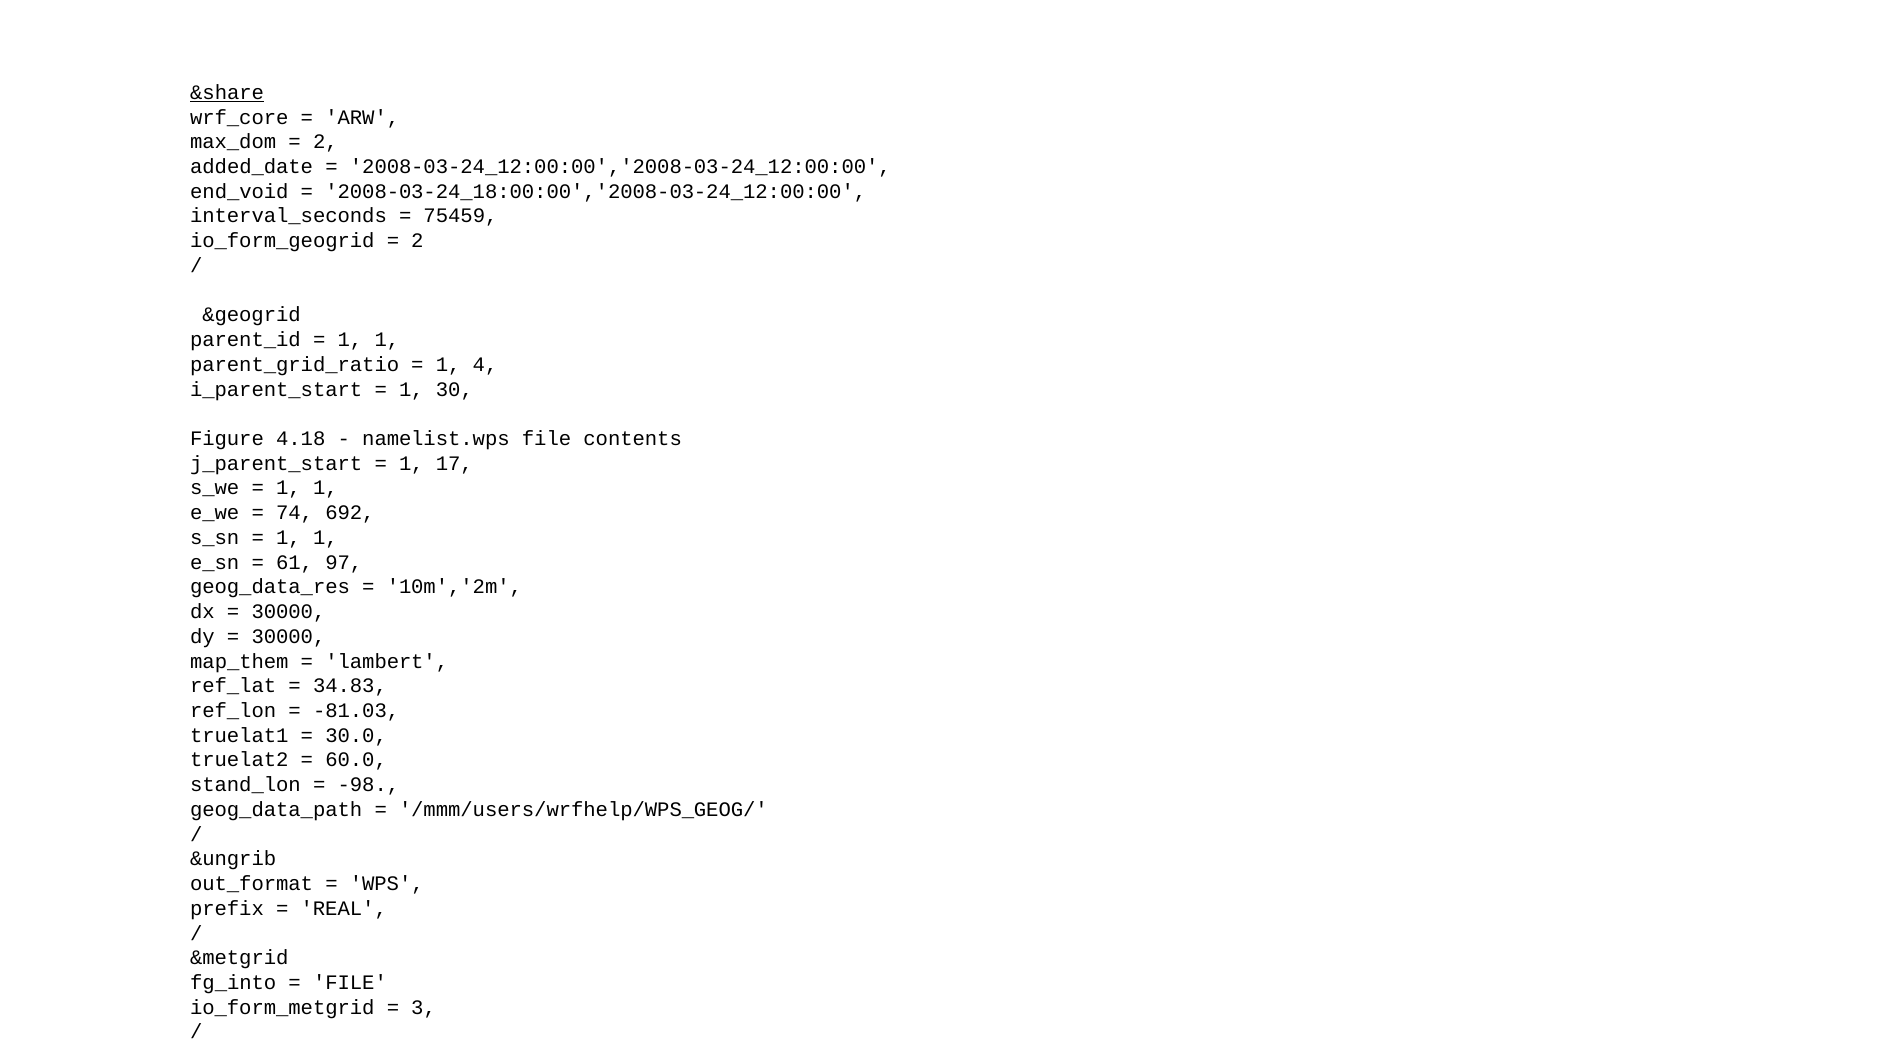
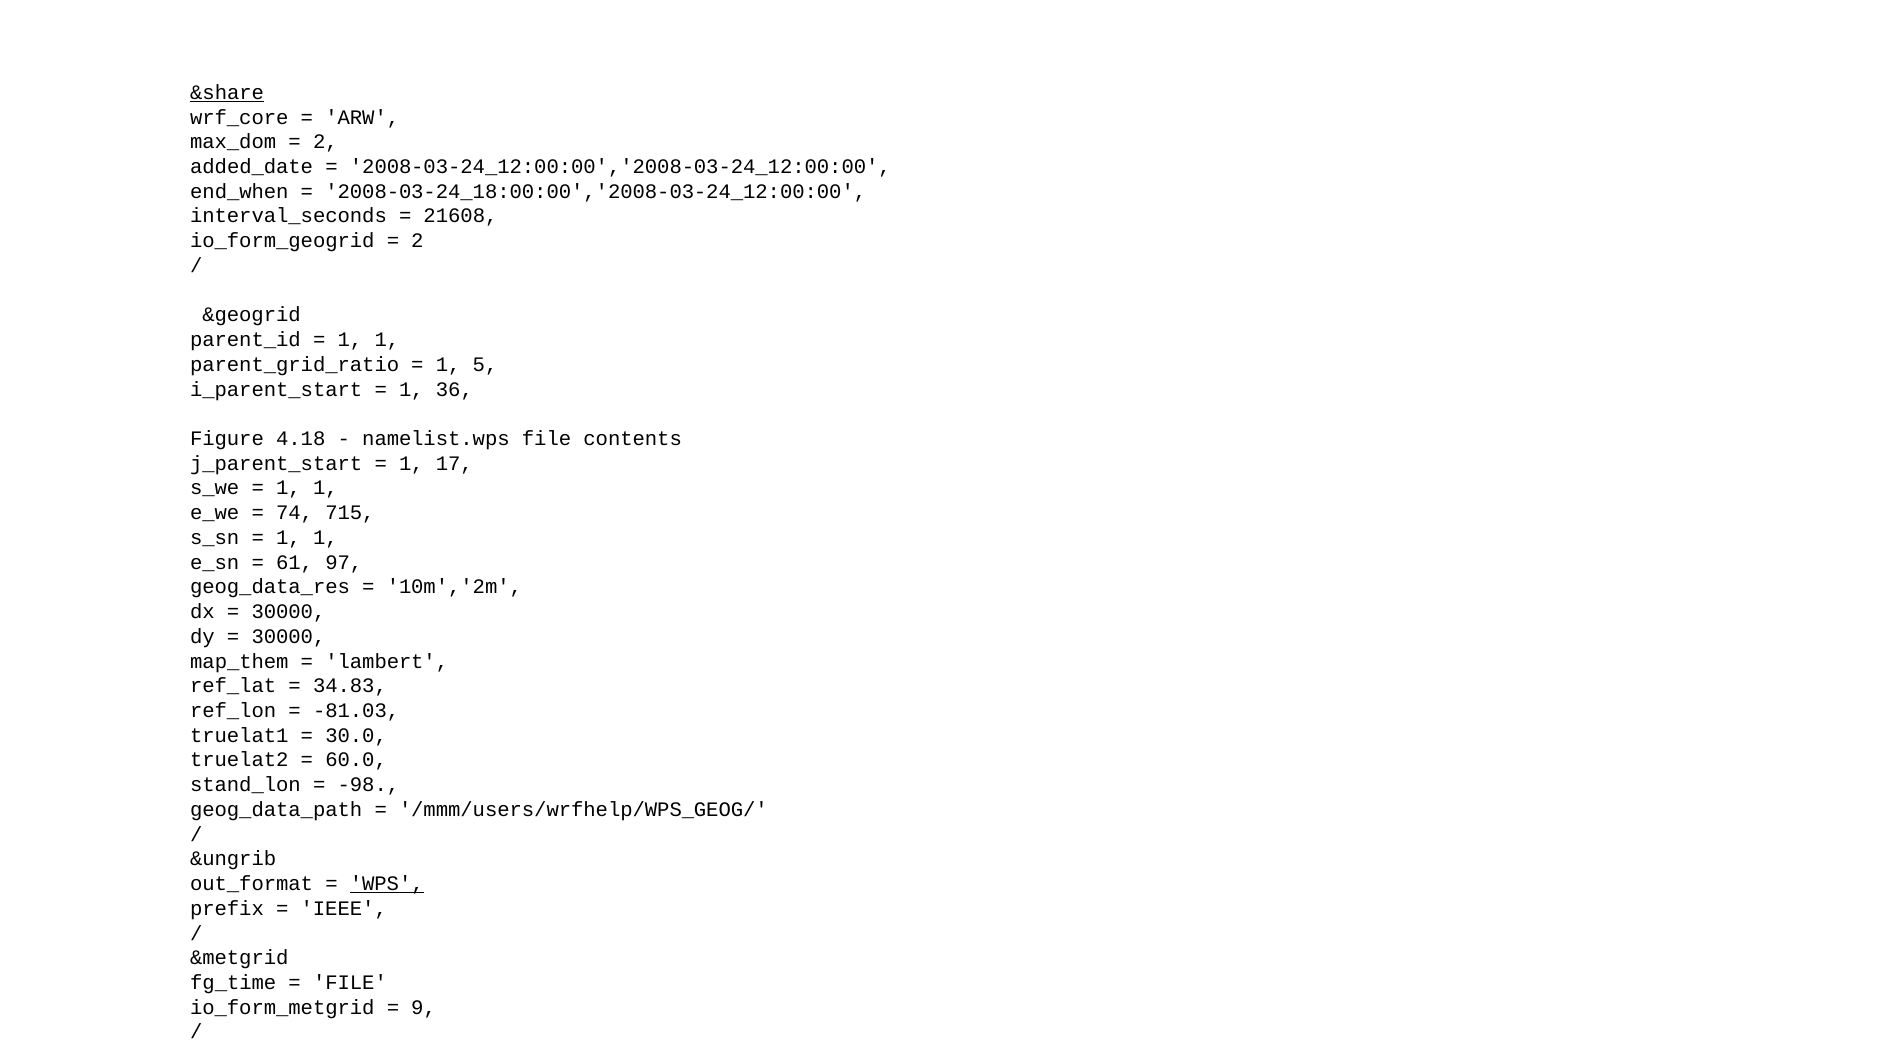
end_void: end_void -> end_when
75459: 75459 -> 21608
4: 4 -> 5
30: 30 -> 36
692: 692 -> 715
WPS underline: none -> present
REAL: REAL -> IEEE
fg_into: fg_into -> fg_time
3: 3 -> 9
